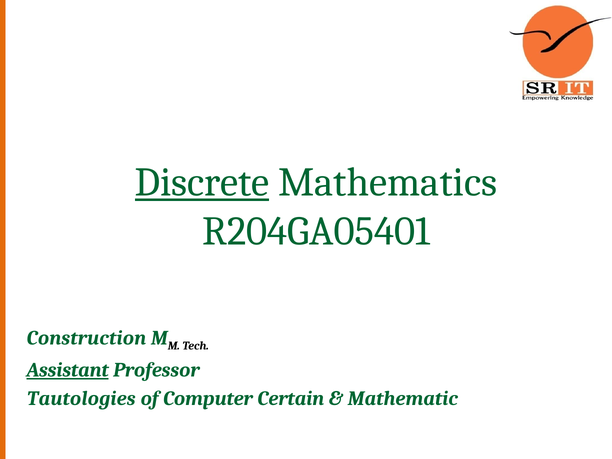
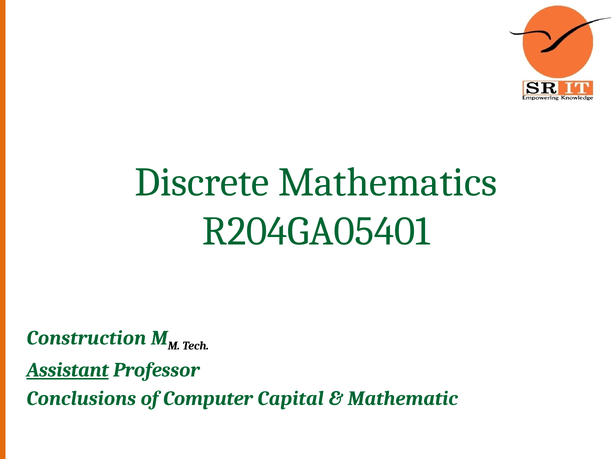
Discrete underline: present -> none
Tautologies: Tautologies -> Conclusions
Certain: Certain -> Capital
